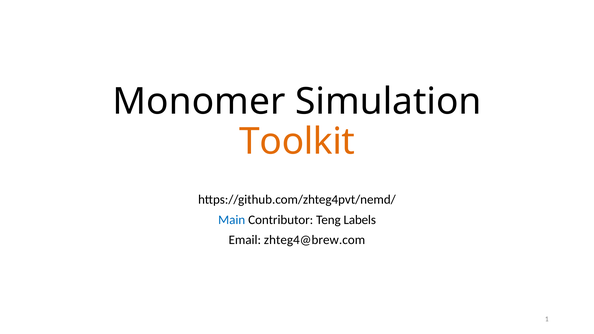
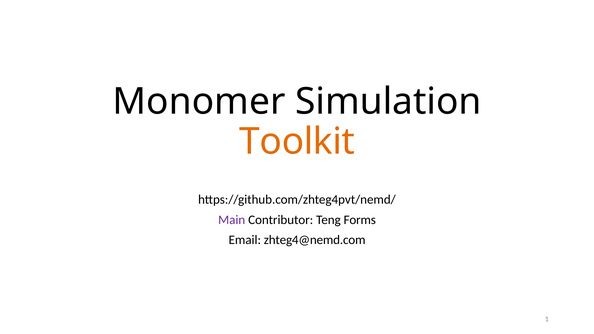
Main colour: blue -> purple
Labels: Labels -> Forms
zhteg4@brew.com: zhteg4@brew.com -> zhteg4@nemd.com
